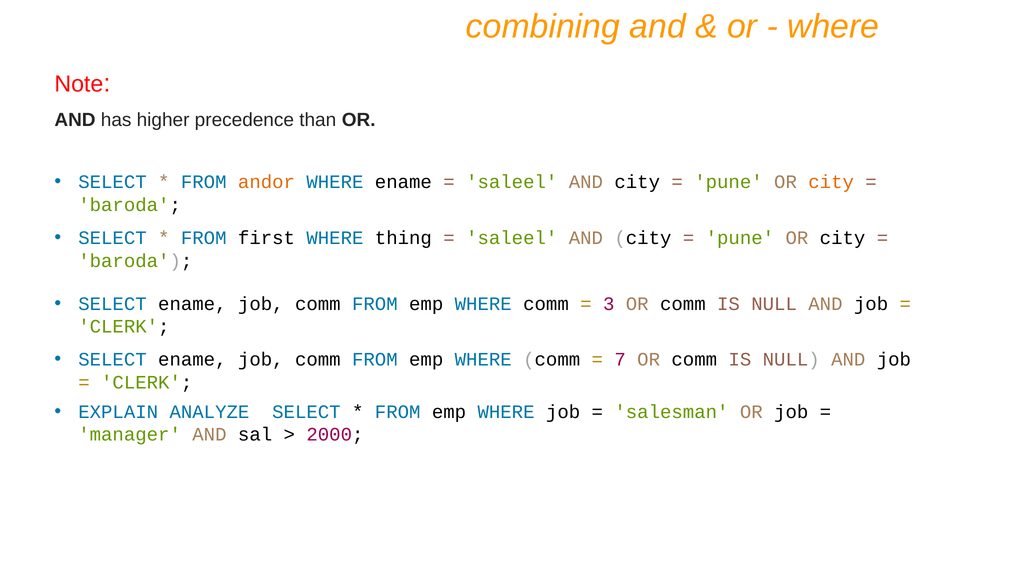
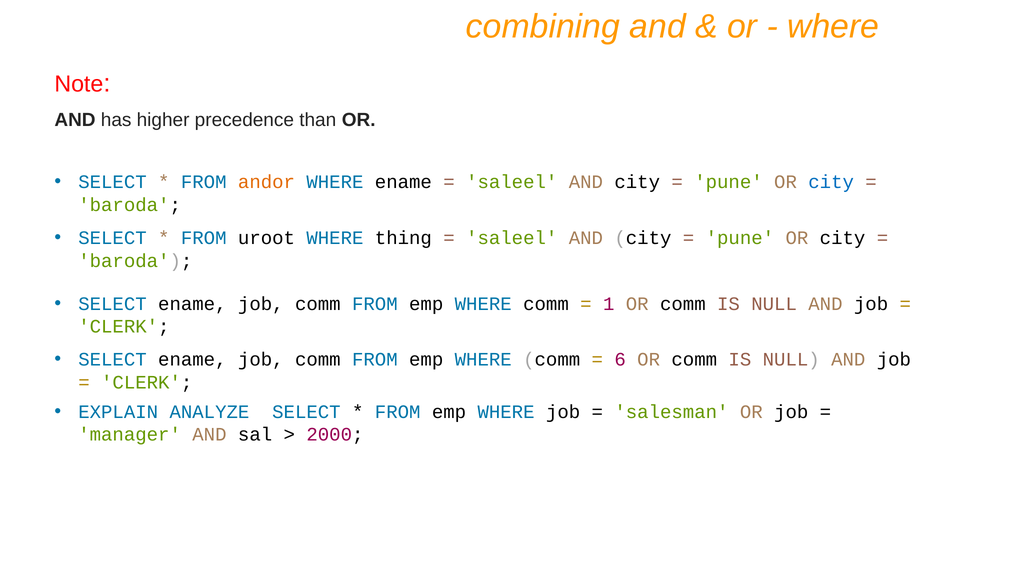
city at (831, 182) colour: orange -> blue
first: first -> uroot
3: 3 -> 1
7: 7 -> 6
